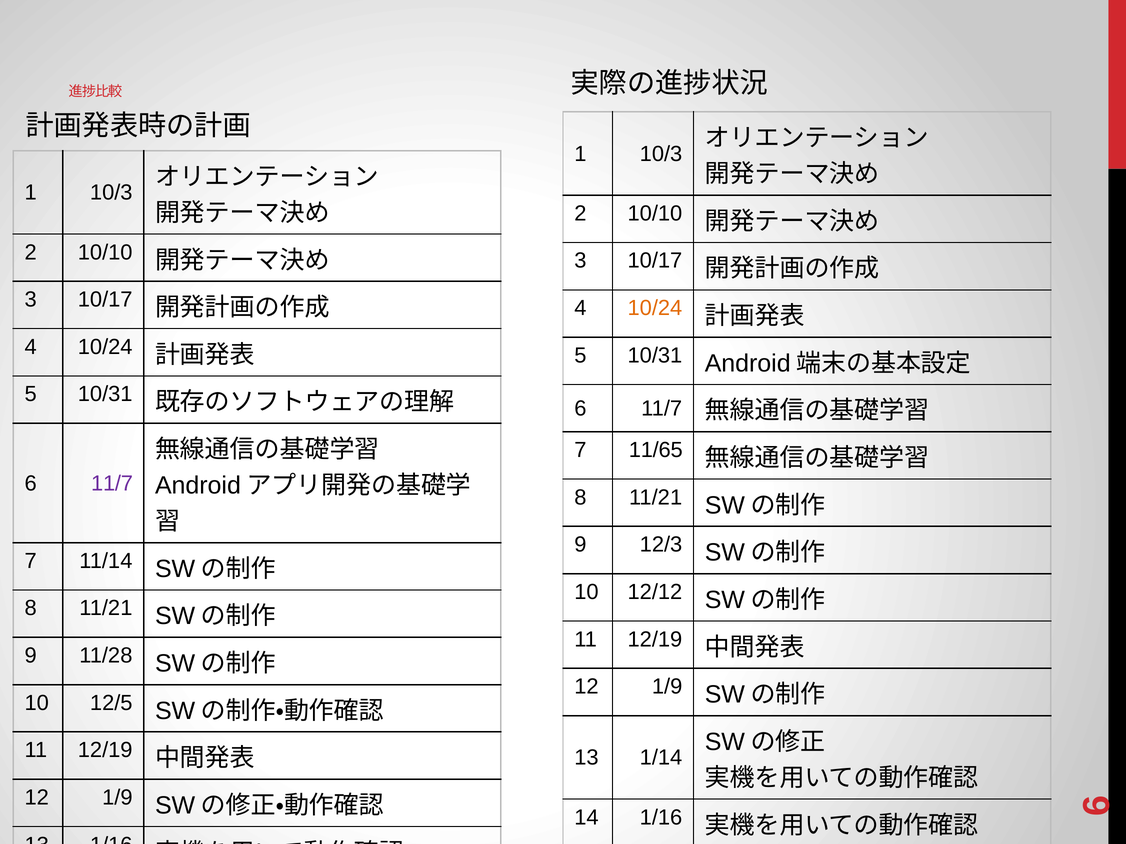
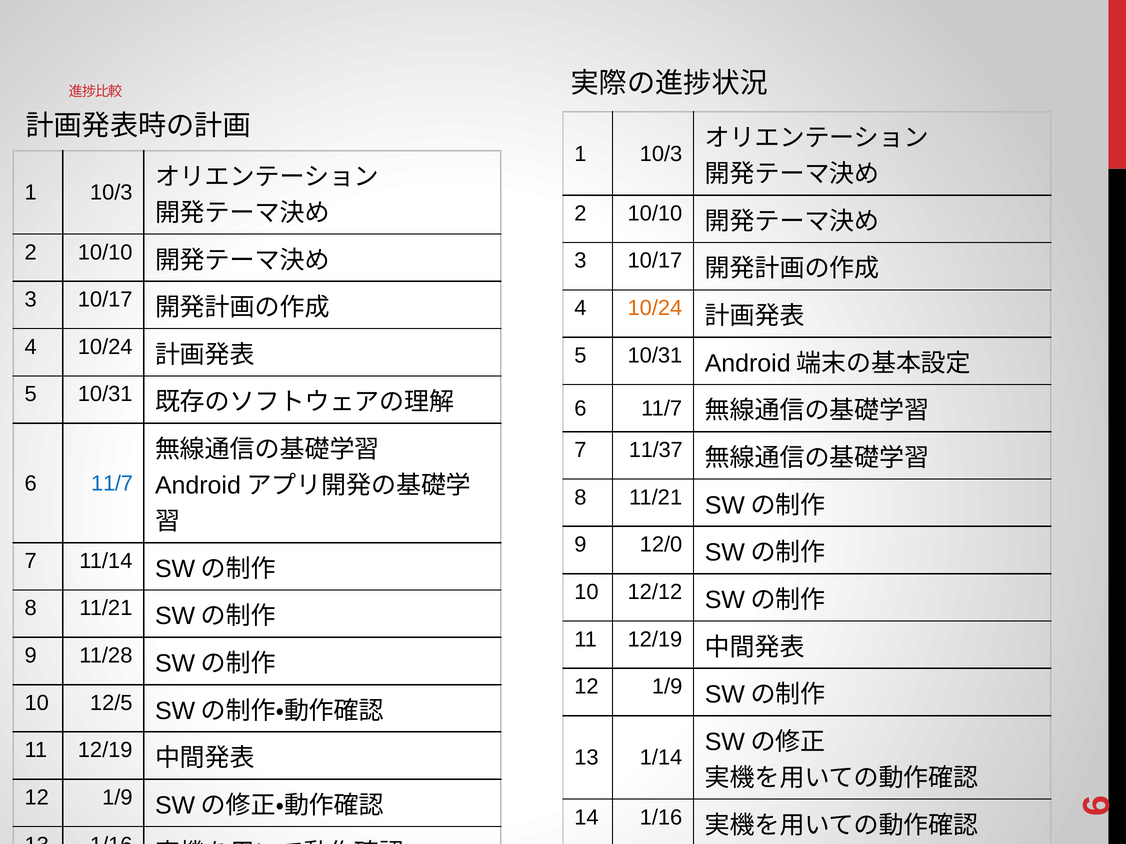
11/65: 11/65 -> 11/37
11/7 at (112, 484) colour: purple -> blue
12/3: 12/3 -> 12/0
